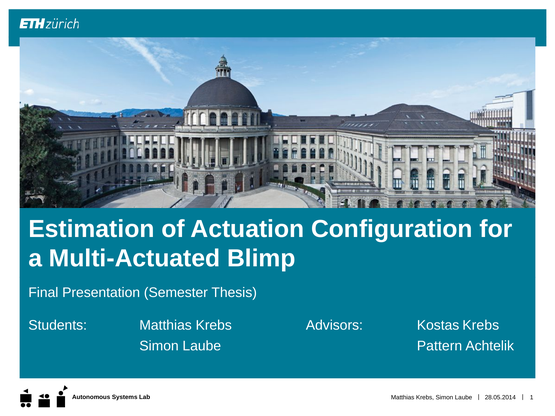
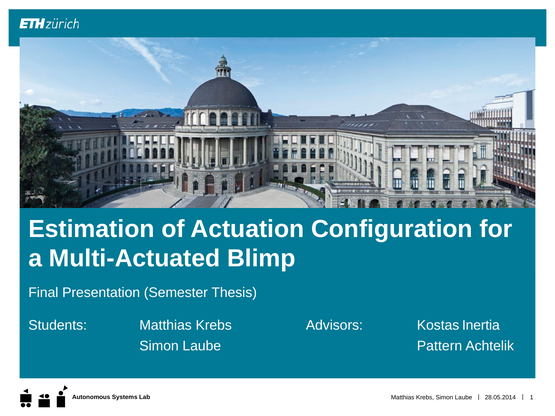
Kostas Krebs: Krebs -> Inertia
